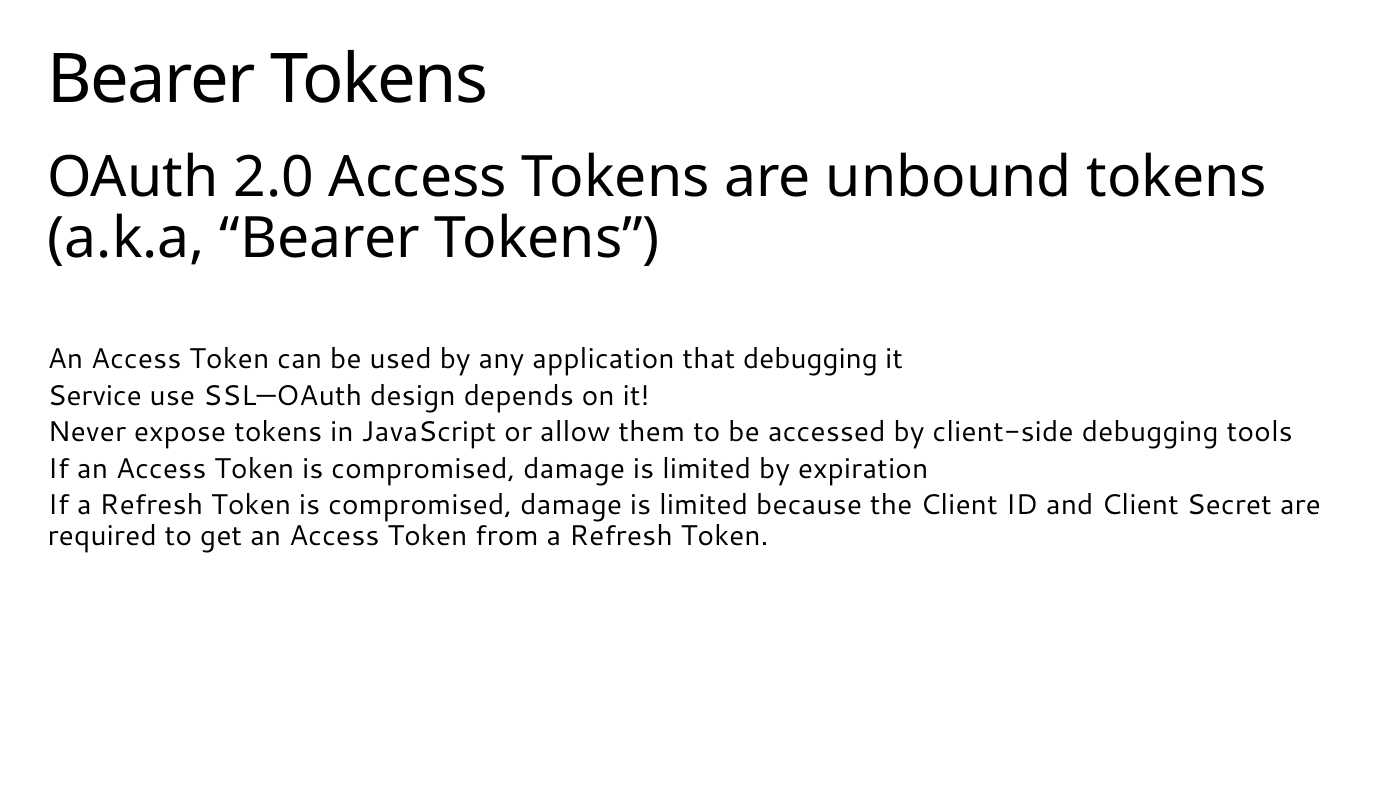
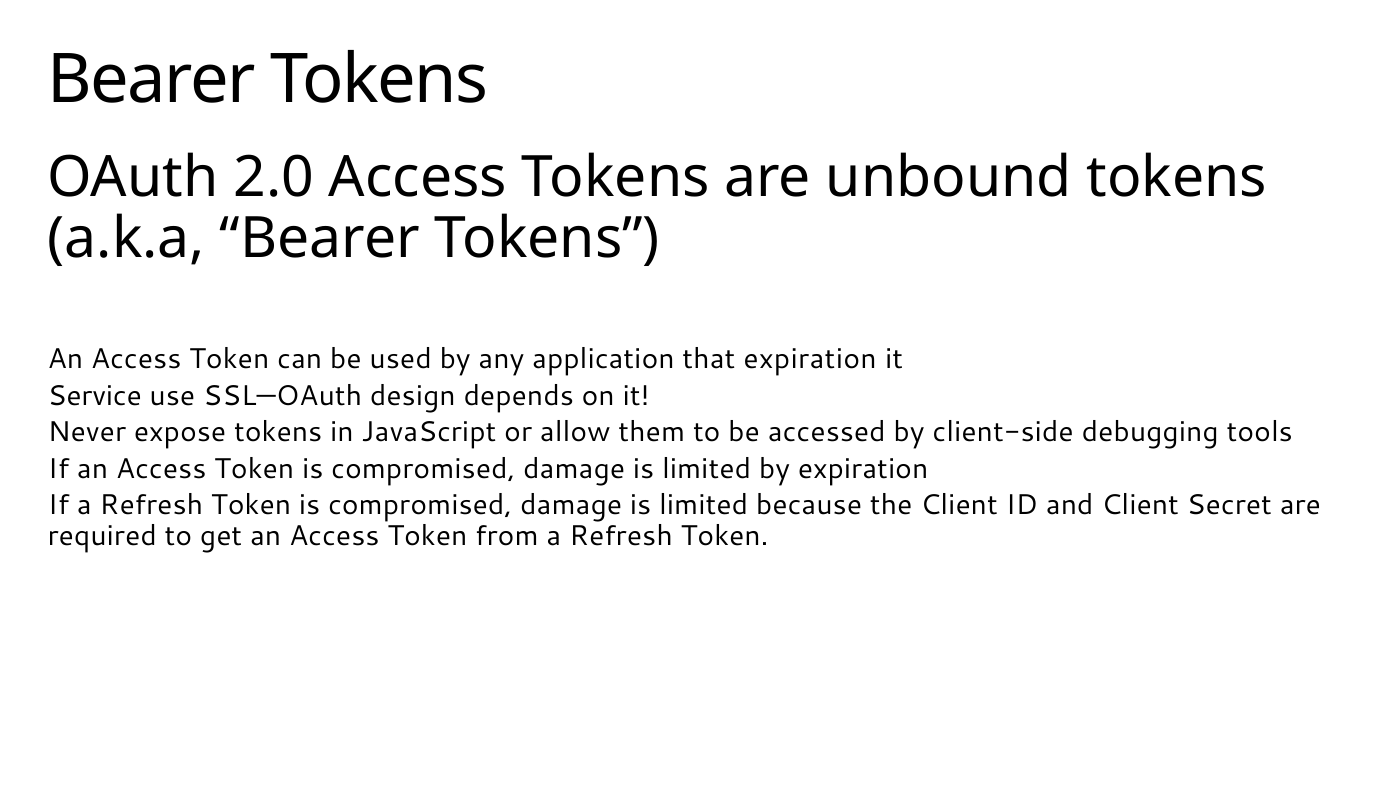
that debugging: debugging -> expiration
